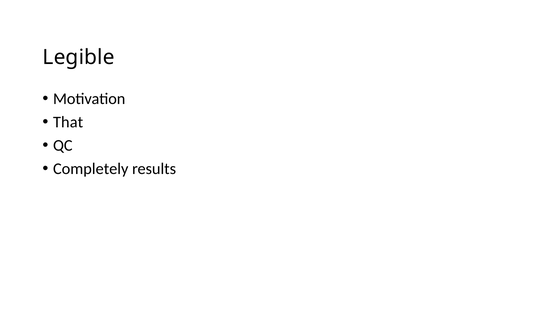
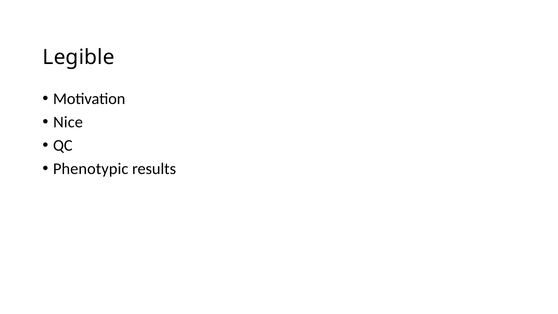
That: That -> Nice
Completely: Completely -> Phenotypic
